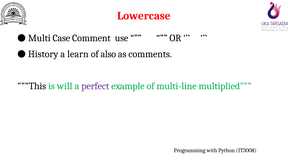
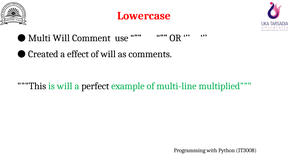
Multi Case: Case -> Will
History: History -> Created
learn: learn -> effect
of also: also -> will
perfect colour: purple -> black
